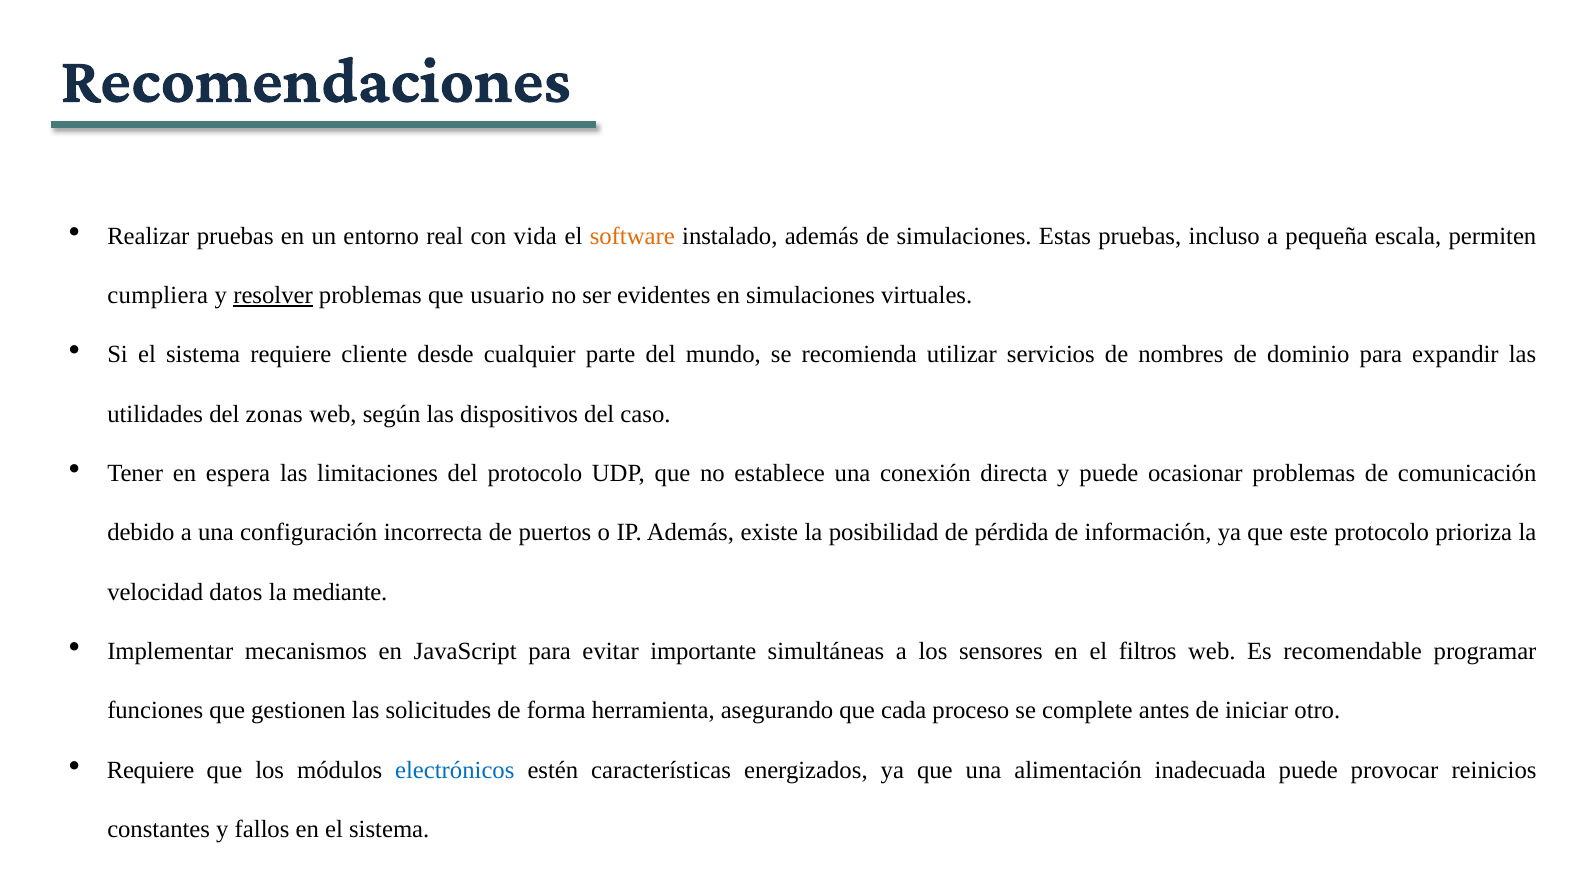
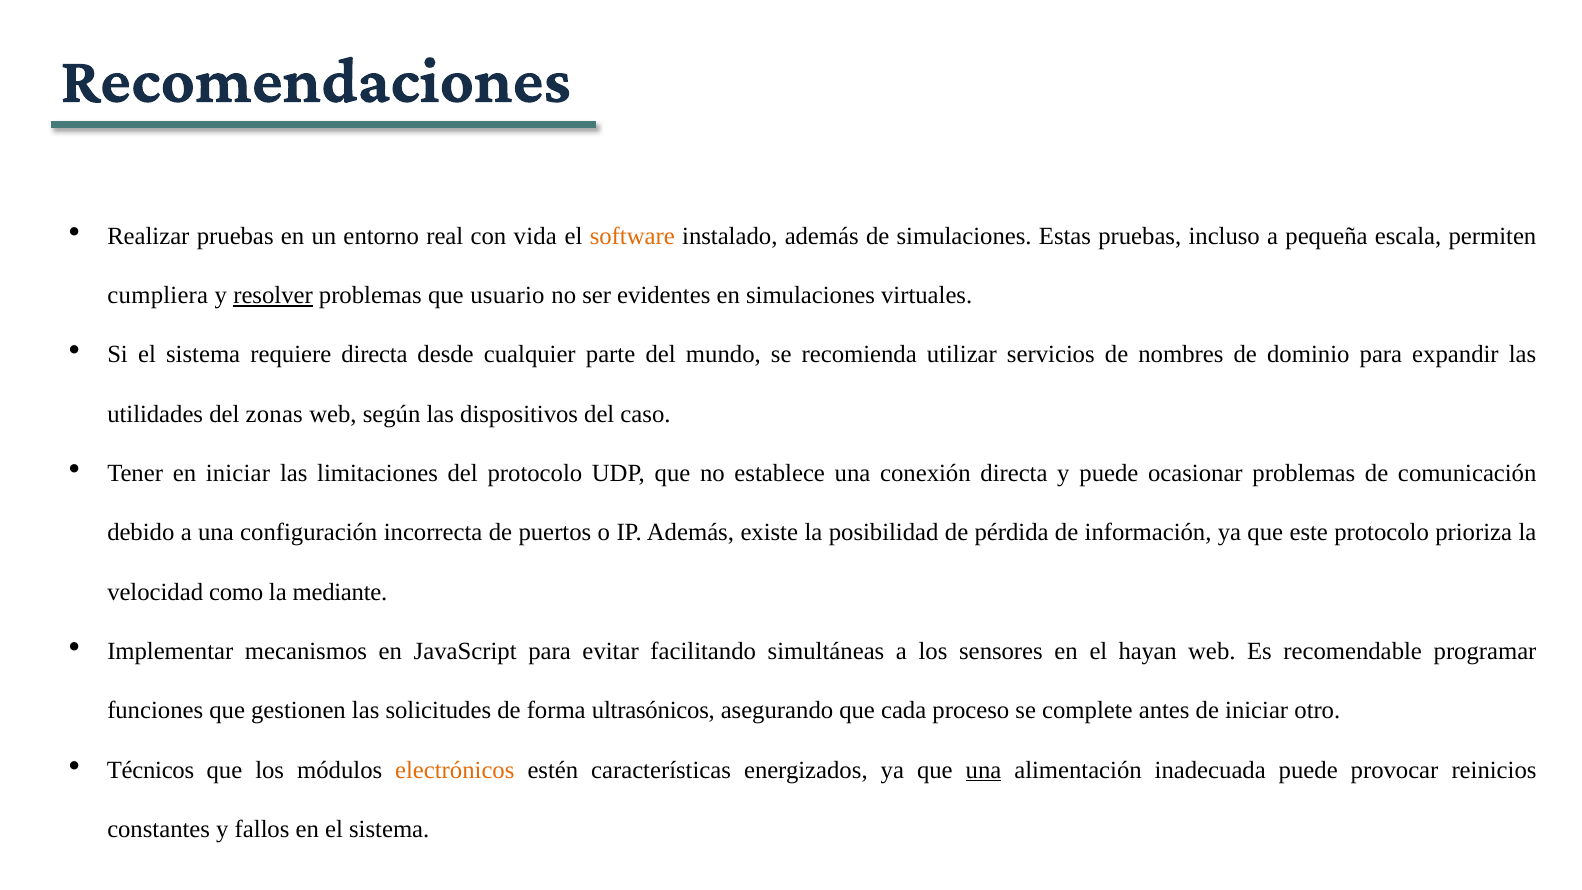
requiere cliente: cliente -> directa
en espera: espera -> iniciar
datos: datos -> como
importante: importante -> facilitando
filtros: filtros -> hayan
herramienta: herramienta -> ultrasónicos
Requiere at (151, 770): Requiere -> Técnicos
electrónicos colour: blue -> orange
una at (984, 770) underline: none -> present
